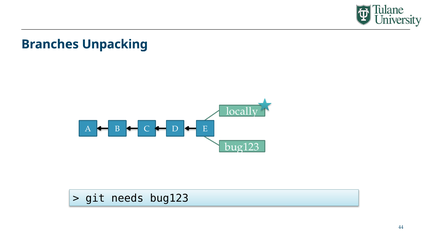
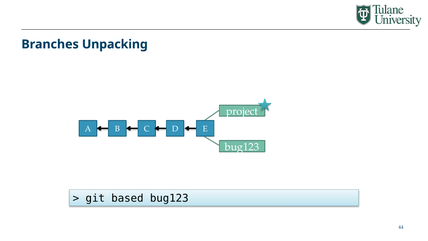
locally: locally -> project
needs: needs -> based
